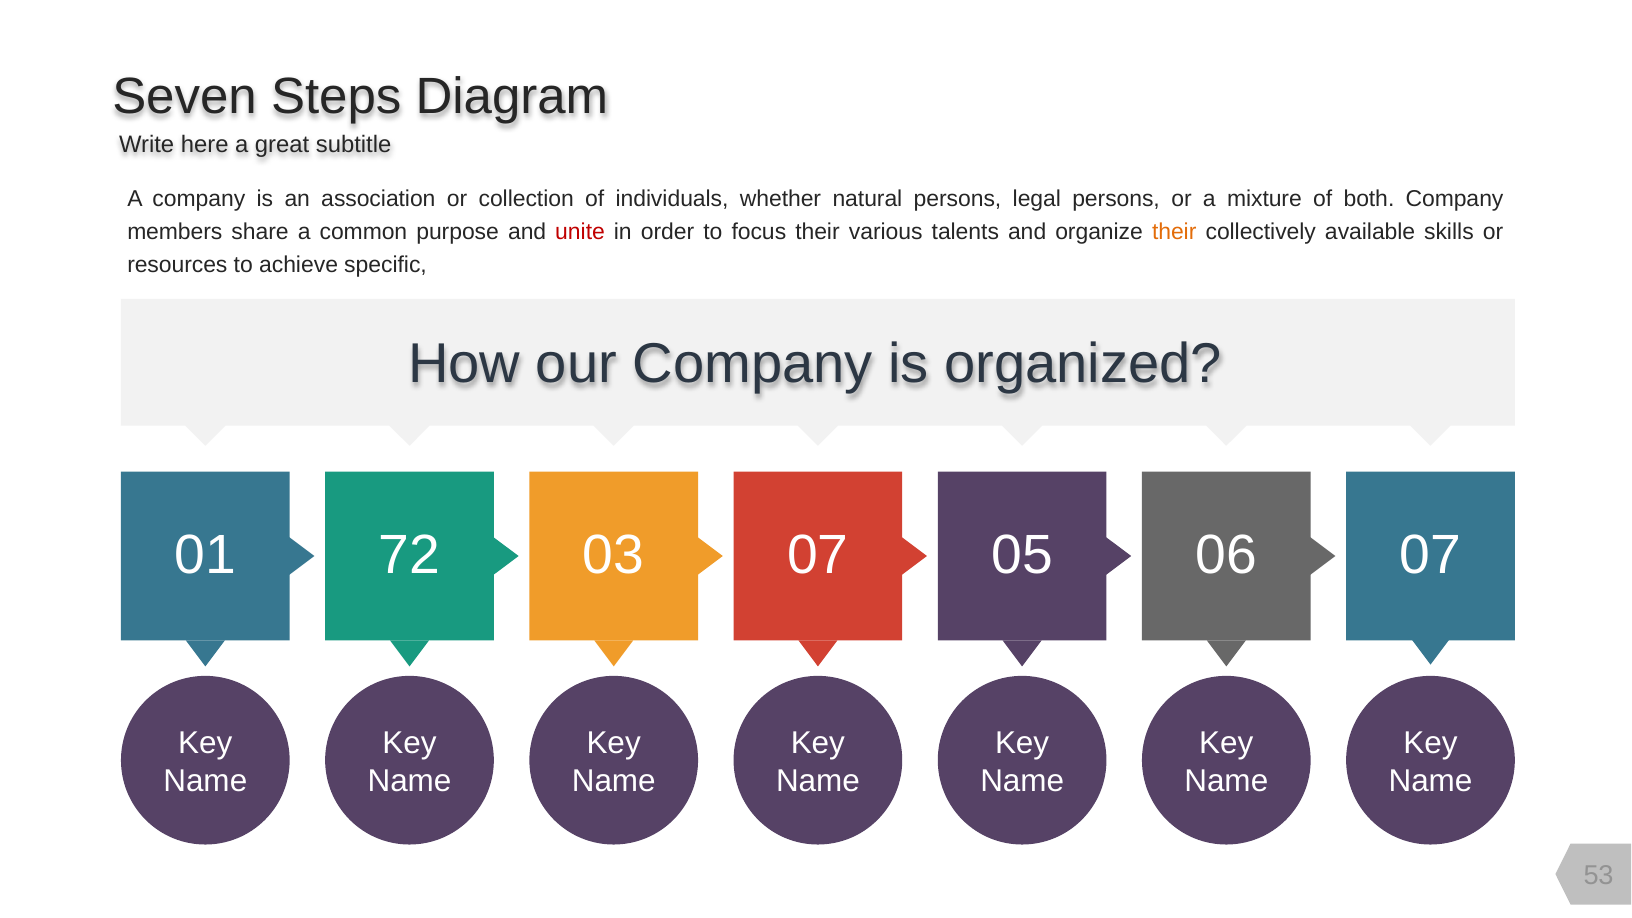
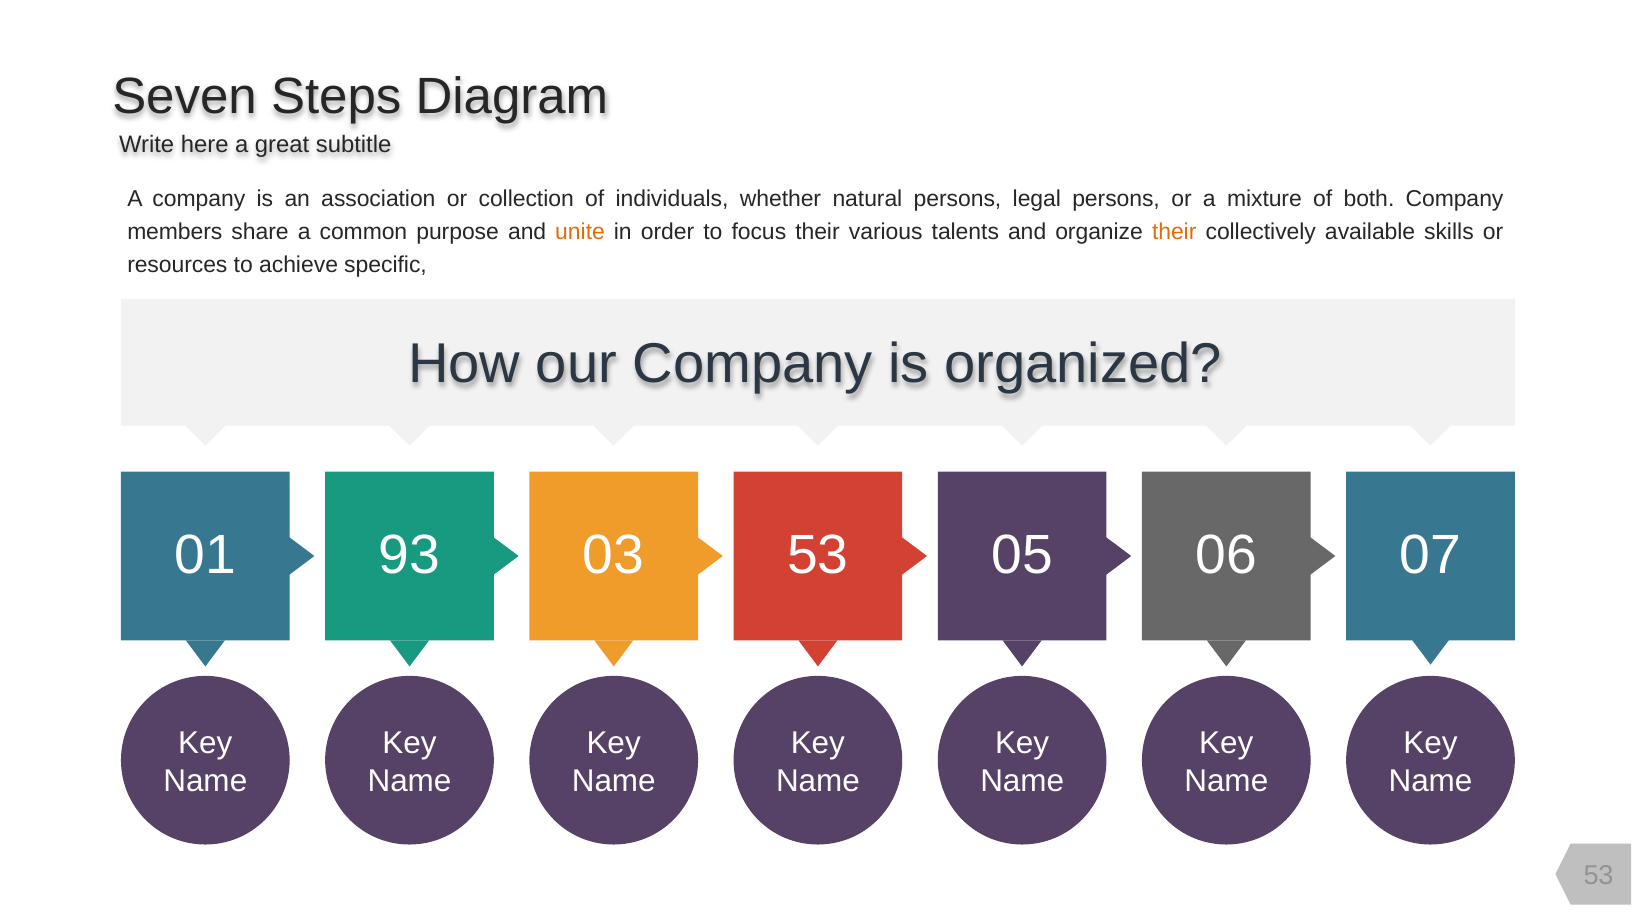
unite colour: red -> orange
72: 72 -> 93
03 07: 07 -> 53
